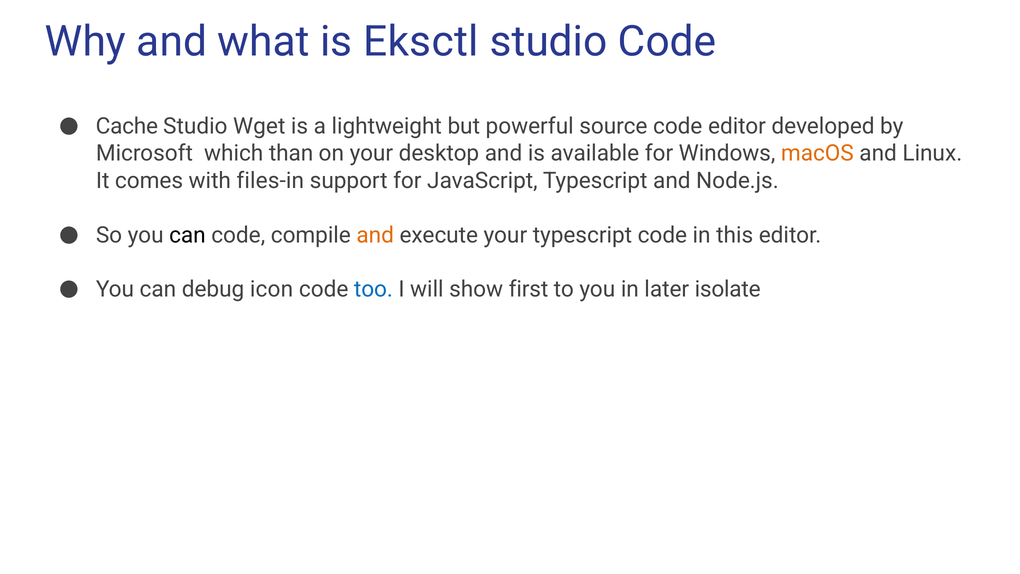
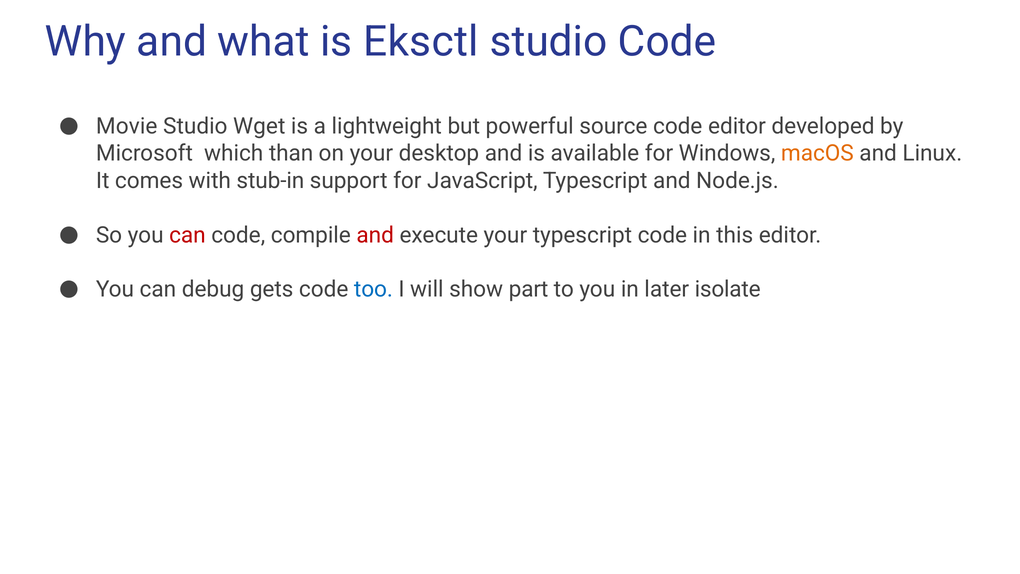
Cache: Cache -> Movie
files-in: files-in -> stub-in
can at (187, 235) colour: black -> red
and at (375, 235) colour: orange -> red
icon: icon -> gets
first: first -> part
